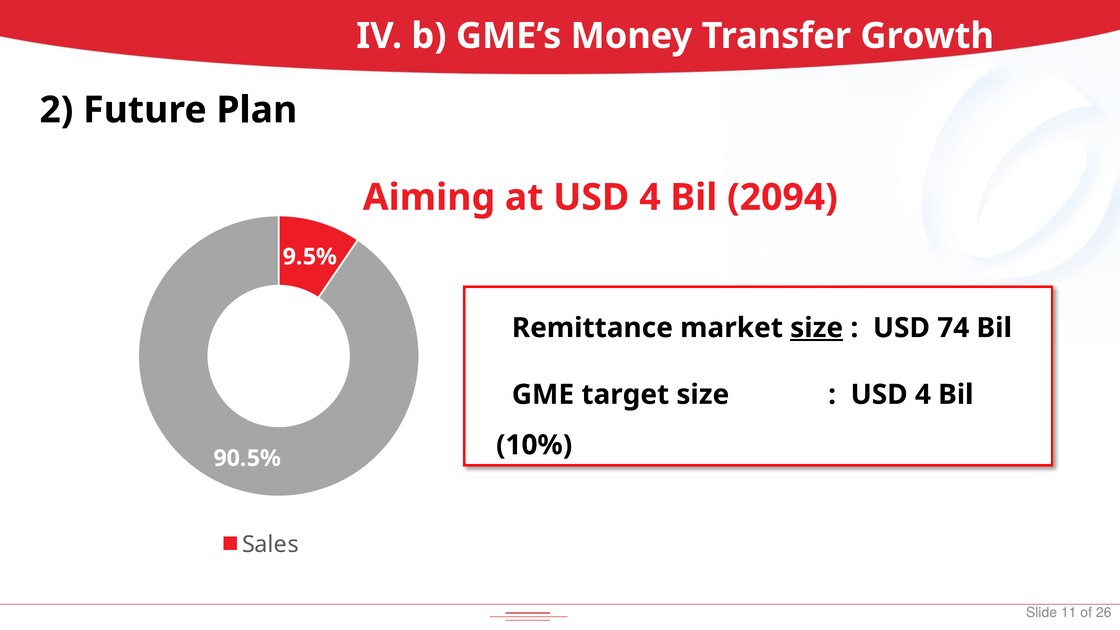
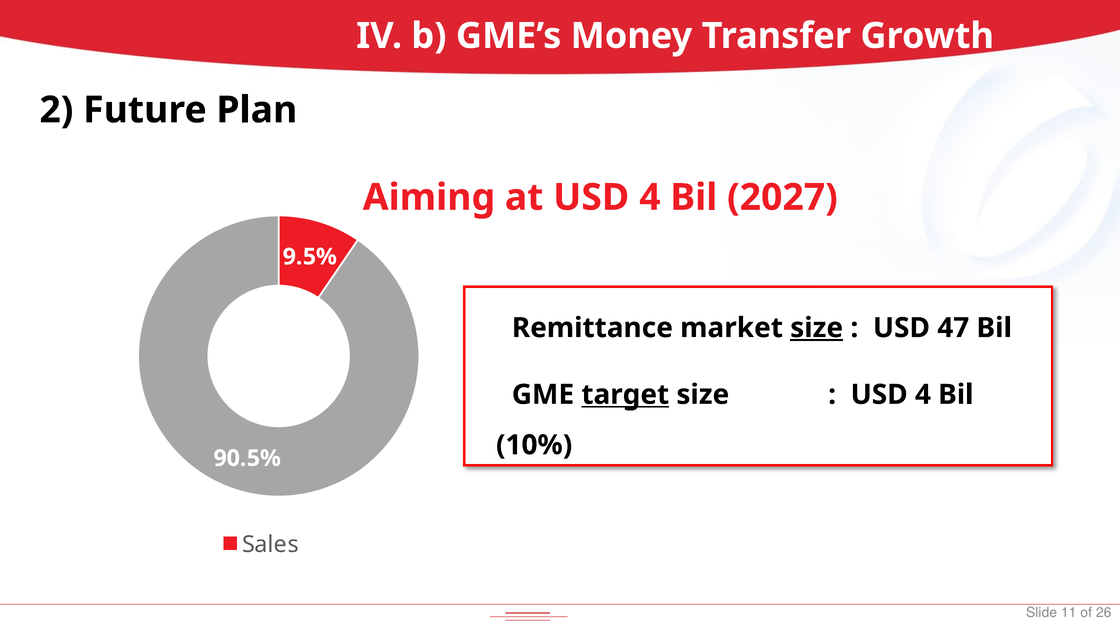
2094: 2094 -> 2027
74: 74 -> 47
target underline: none -> present
